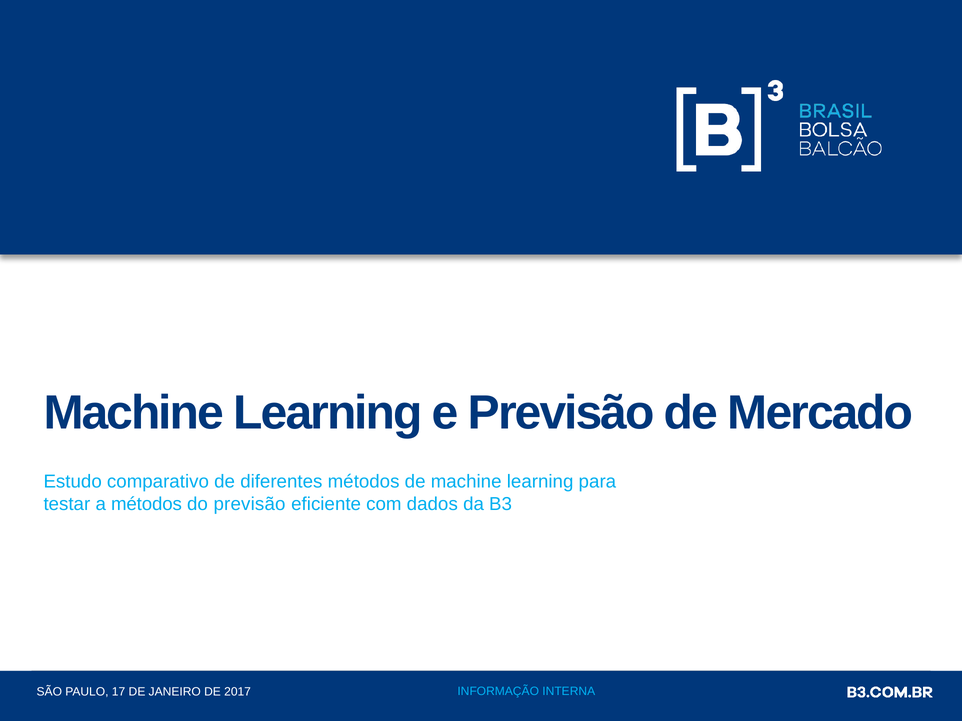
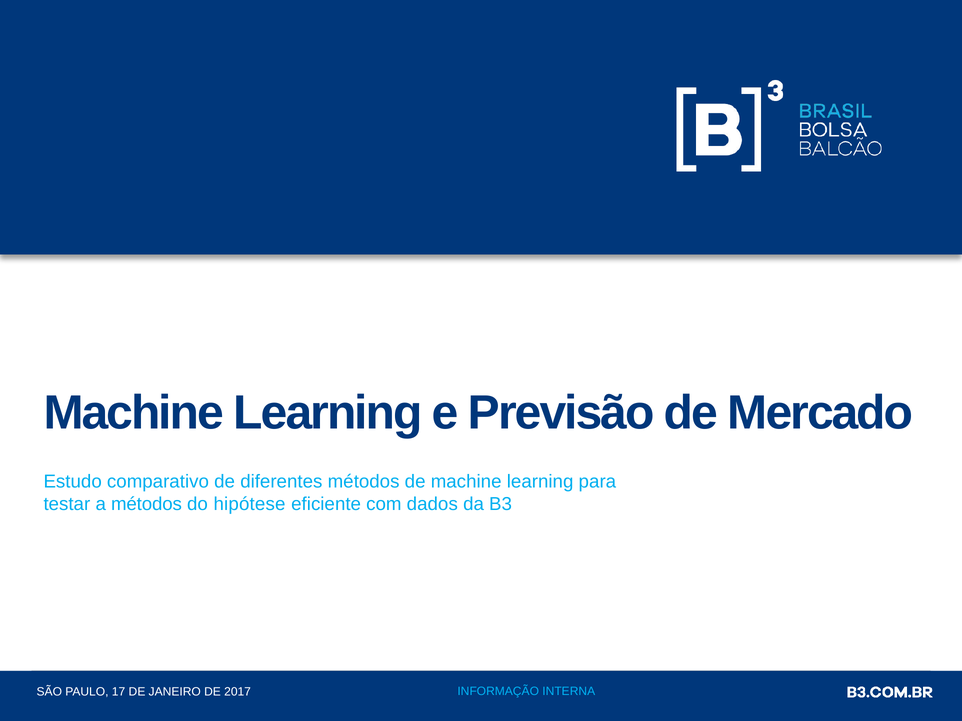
do previsão: previsão -> hipótese
